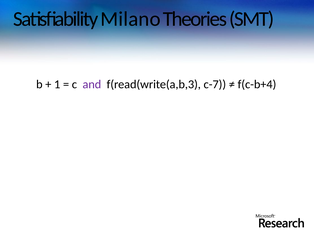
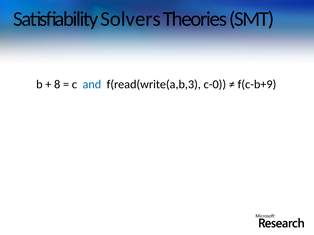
Milano: Milano -> Solvers
1: 1 -> 8
and colour: purple -> blue
c-7: c-7 -> c-0
f(c-b+4: f(c-b+4 -> f(c-b+9
